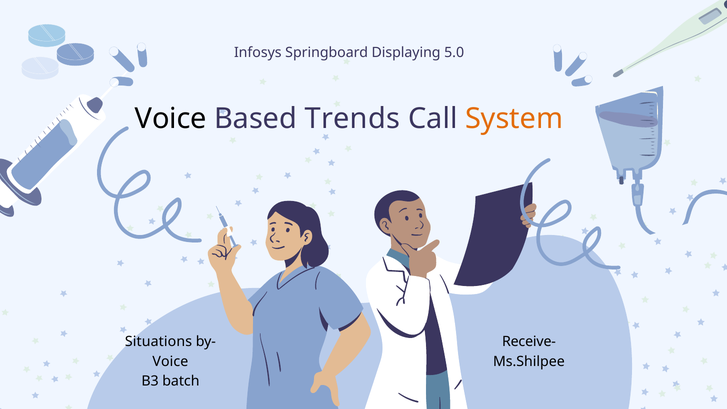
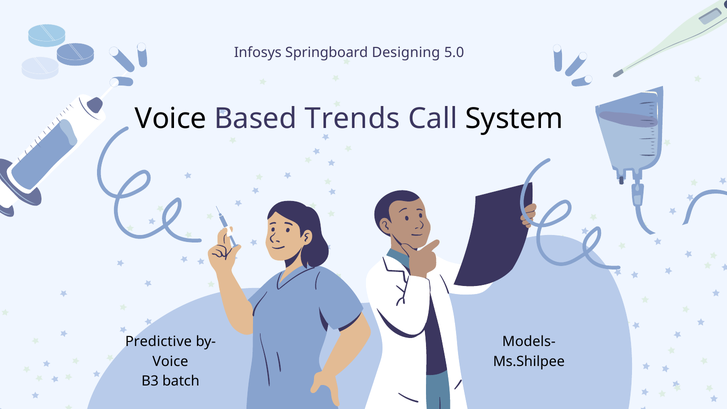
Displaying: Displaying -> Designing
System colour: orange -> black
Receive-: Receive- -> Models-
Situations: Situations -> Predictive
